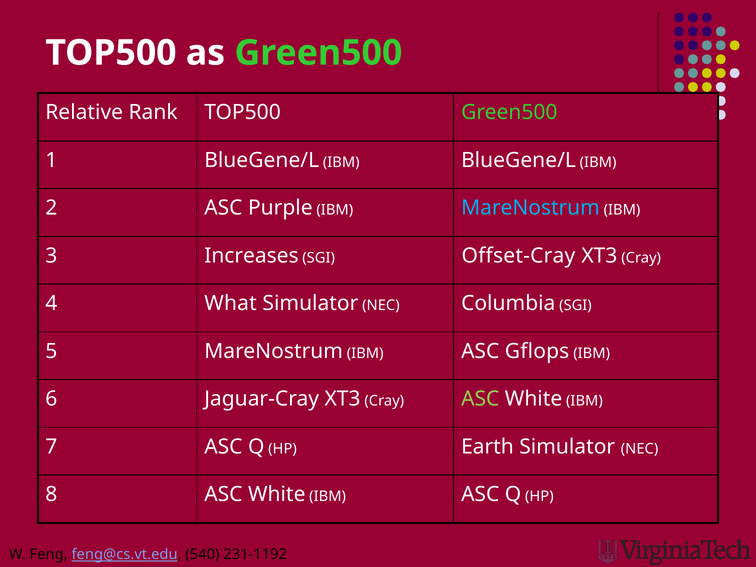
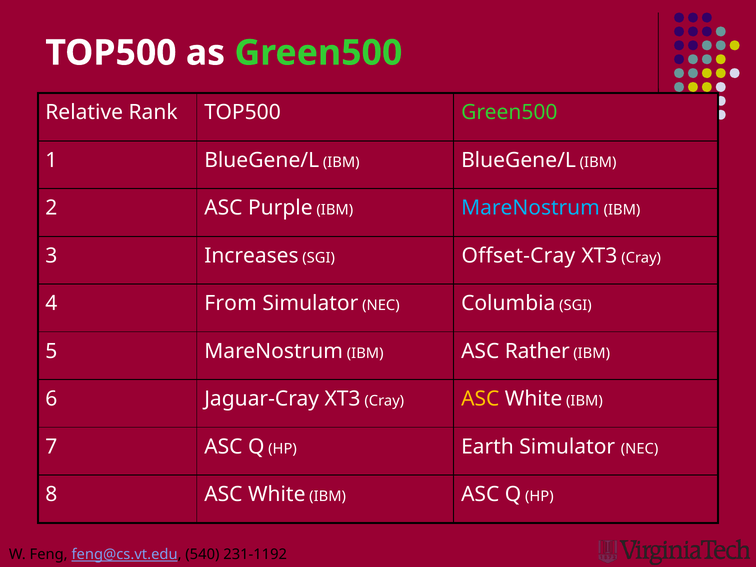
What: What -> From
Gflops: Gflops -> Rather
ASC at (480, 399) colour: light green -> yellow
